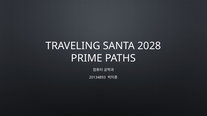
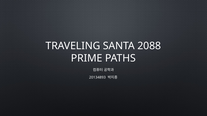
2028: 2028 -> 2088
